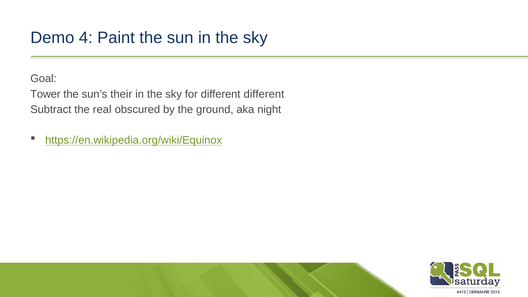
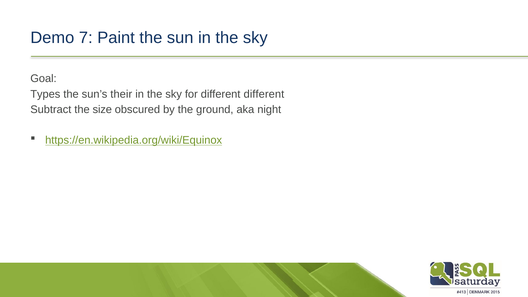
4: 4 -> 7
Tower: Tower -> Types
real: real -> size
